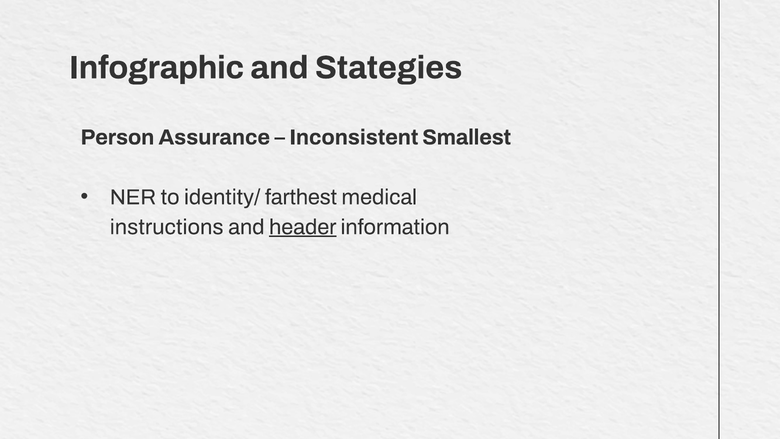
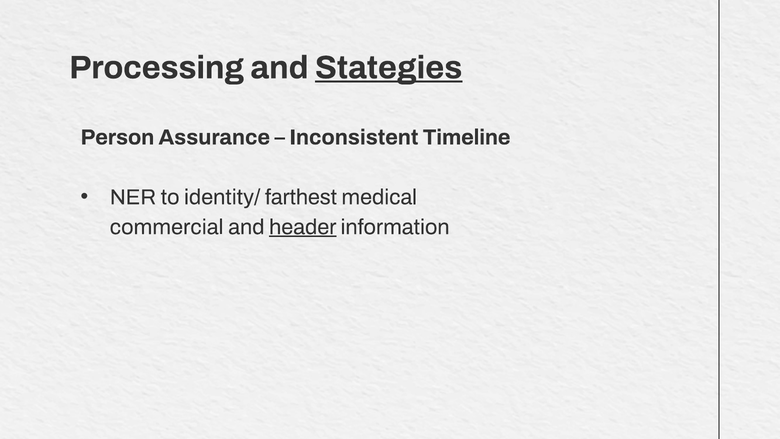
Infographic: Infographic -> Processing
Stategies underline: none -> present
Smallest: Smallest -> Timeline
instructions: instructions -> commercial
